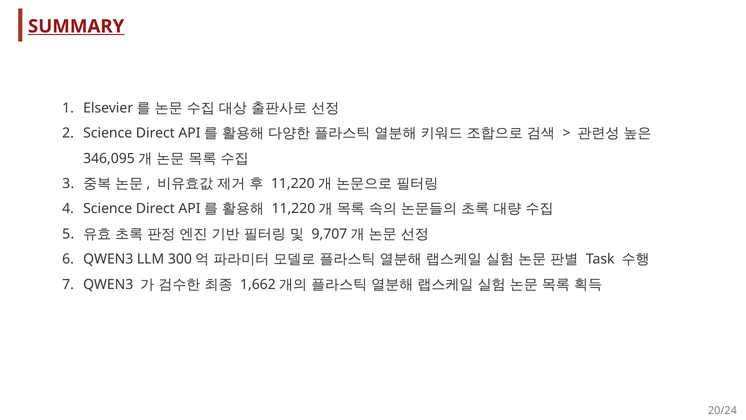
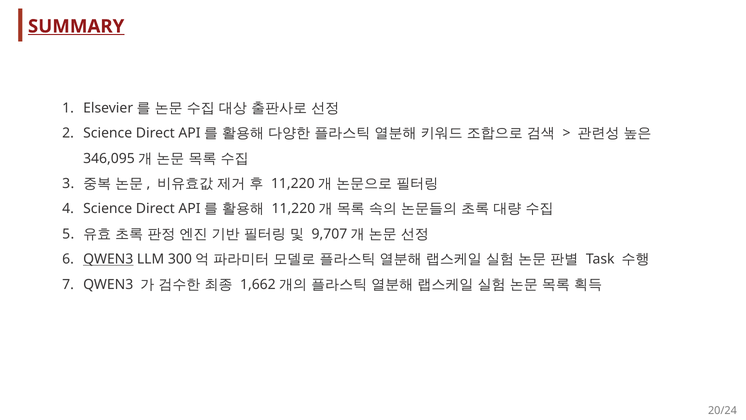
QWEN3 at (108, 259) underline: none -> present
